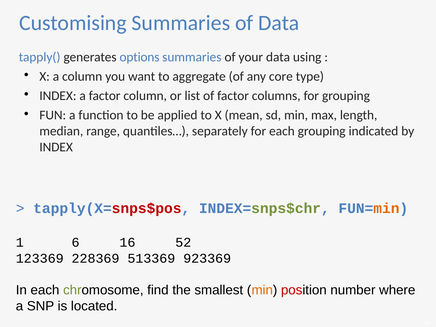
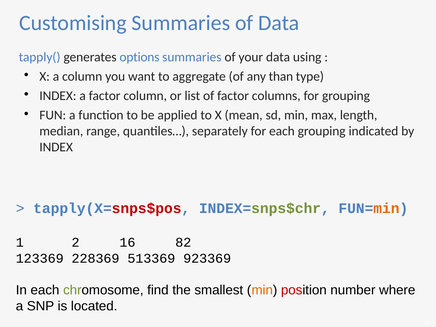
core: core -> than
6: 6 -> 2
52: 52 -> 82
